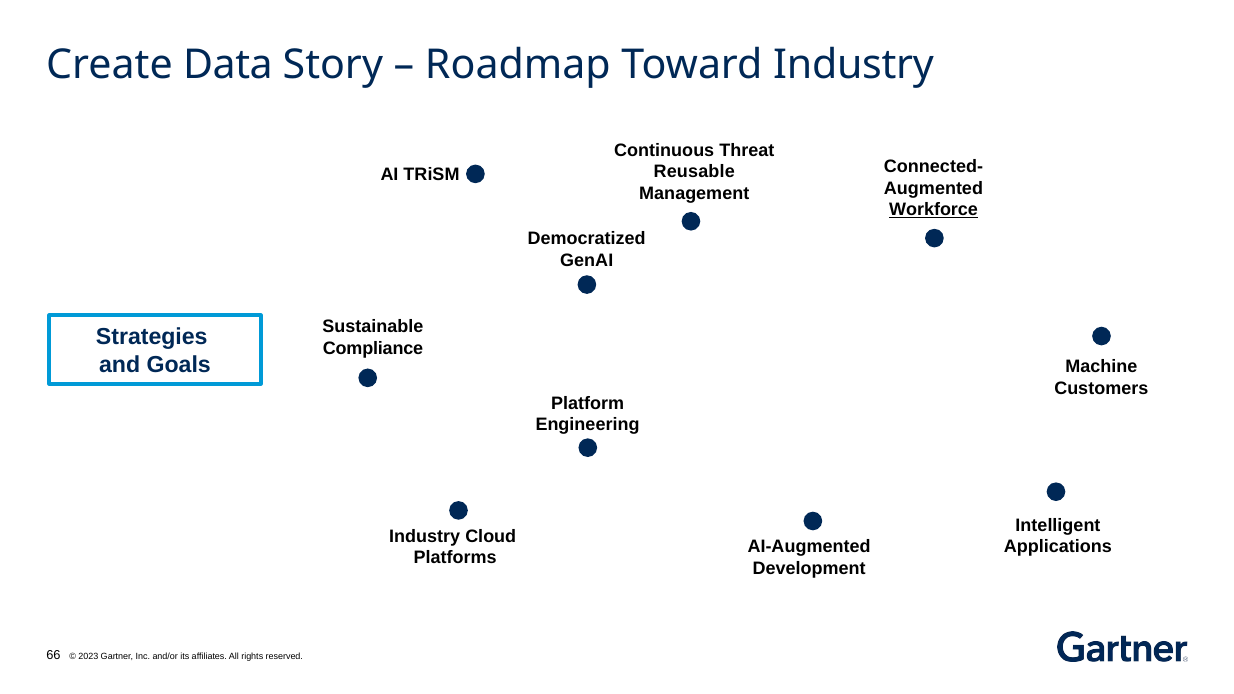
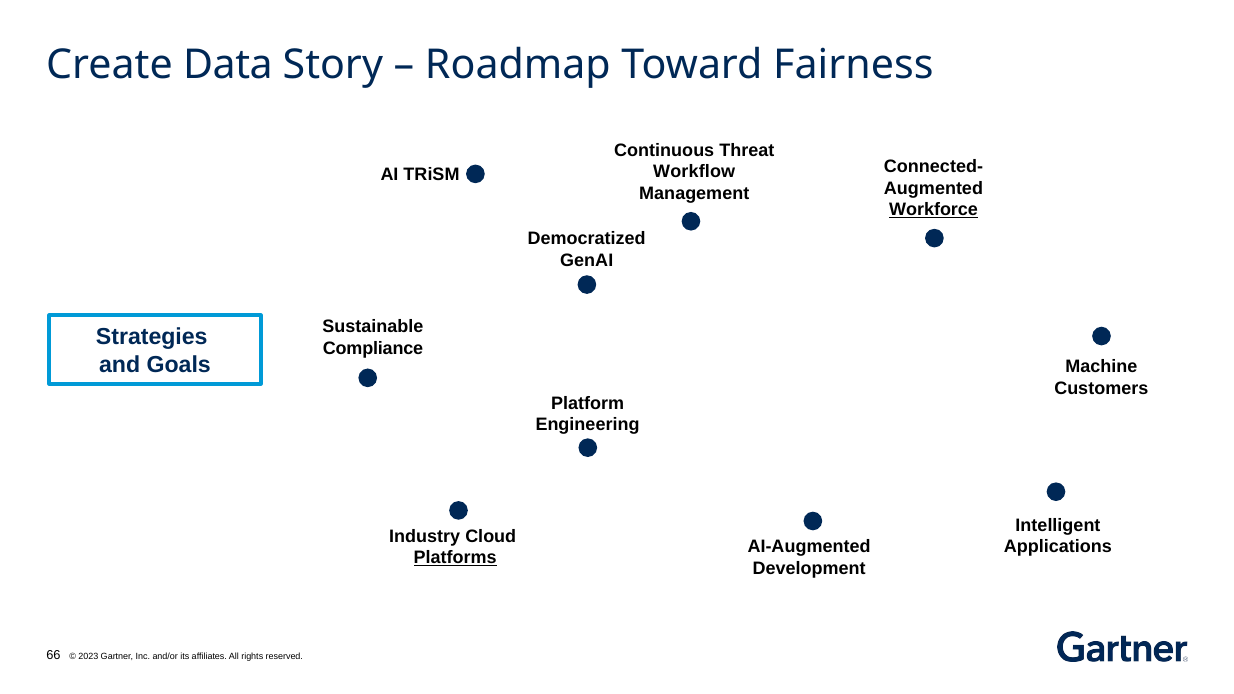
Toward Industry: Industry -> Fairness
Reusable: Reusable -> Workflow
Platforms underline: none -> present
